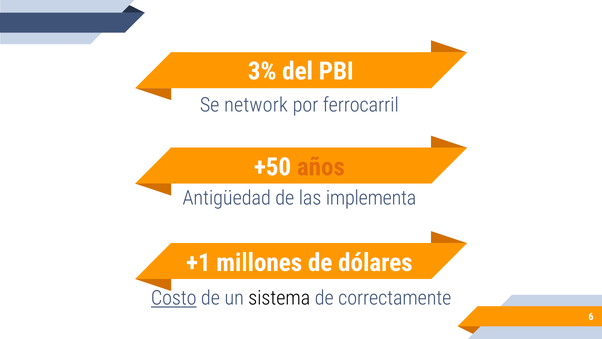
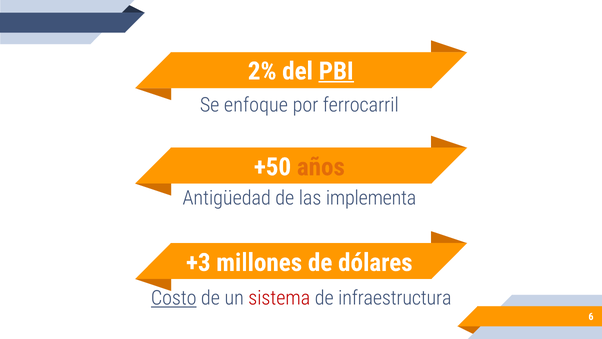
3%: 3% -> 2%
PBI underline: none -> present
network: network -> enfoque
+1: +1 -> +3
sistema colour: black -> red
correctamente: correctamente -> infraestructura
